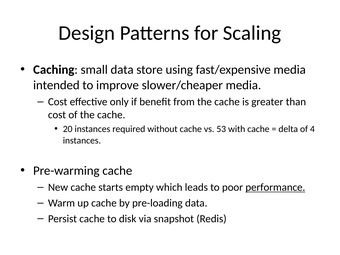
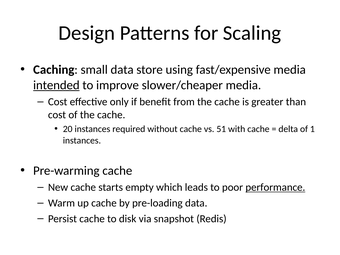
intended underline: none -> present
53: 53 -> 51
4: 4 -> 1
